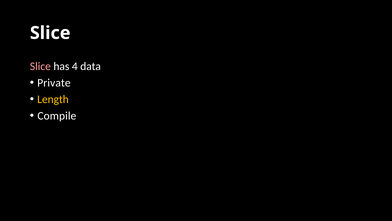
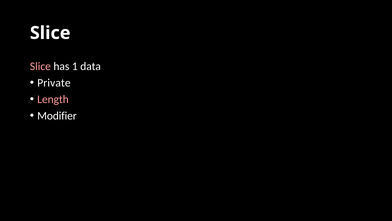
4: 4 -> 1
Length colour: yellow -> pink
Compile: Compile -> Modifier
